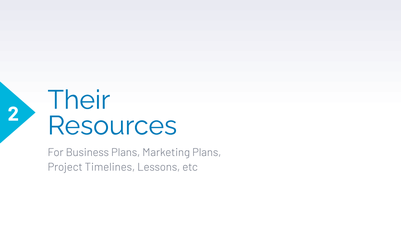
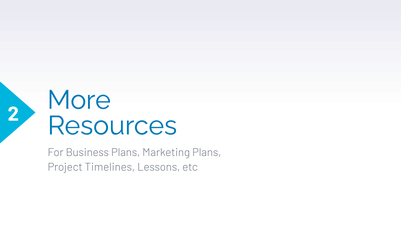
Their: Their -> More
